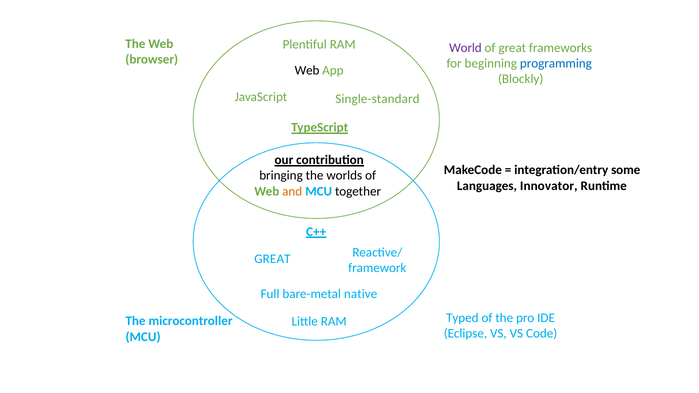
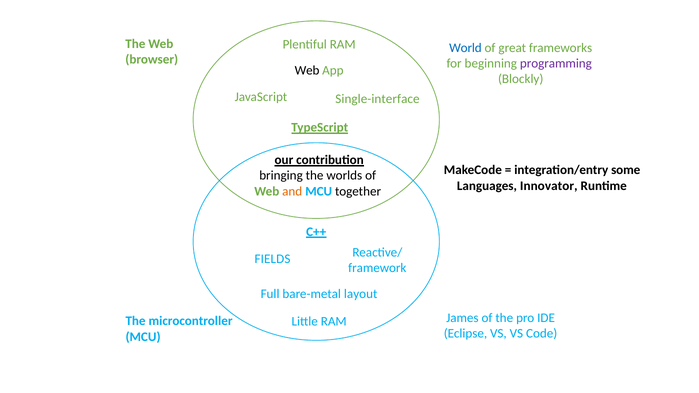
World colour: purple -> blue
programming colour: blue -> purple
Single-standard: Single-standard -> Single-interface
GREAT at (272, 259): GREAT -> FIELDS
native: native -> layout
Typed: Typed -> James
